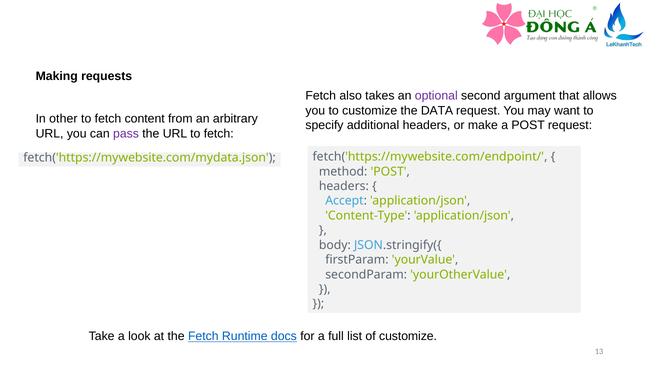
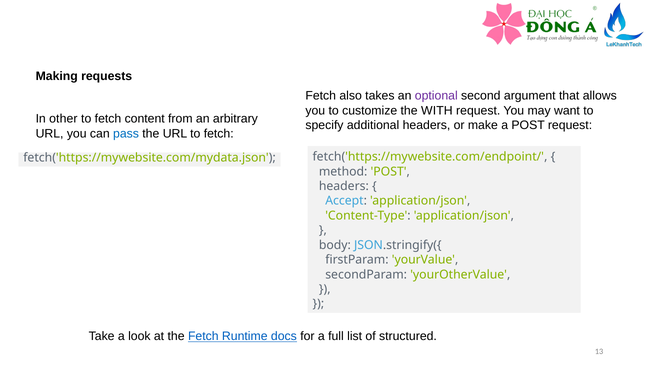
DATA: DATA -> WITH
pass colour: purple -> blue
of customize: customize -> structured
